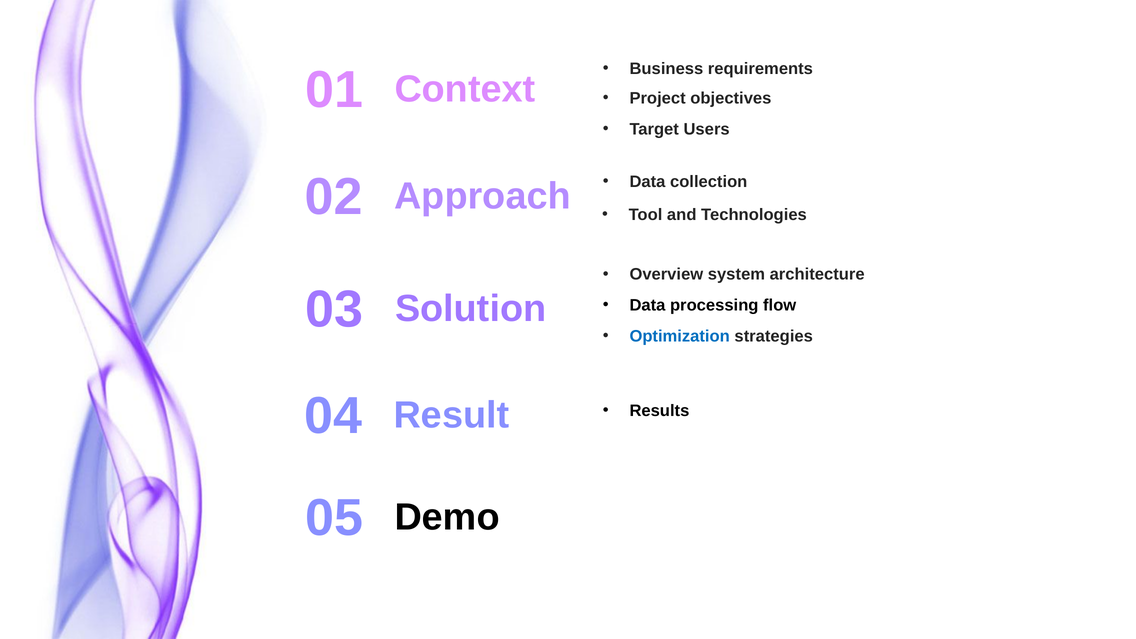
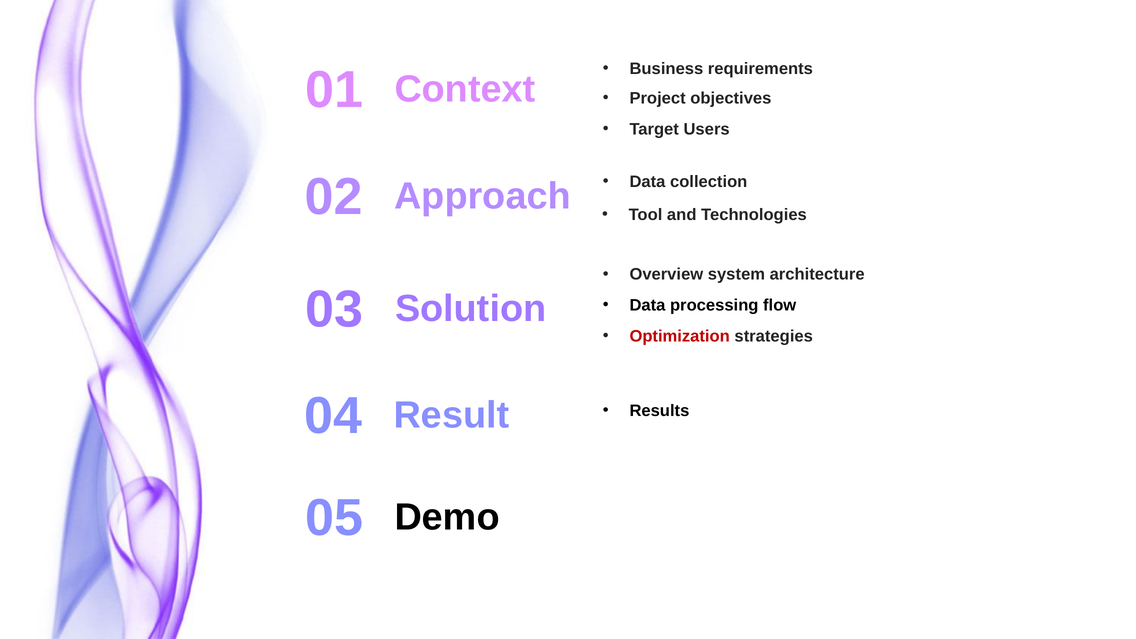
Optimization colour: blue -> red
